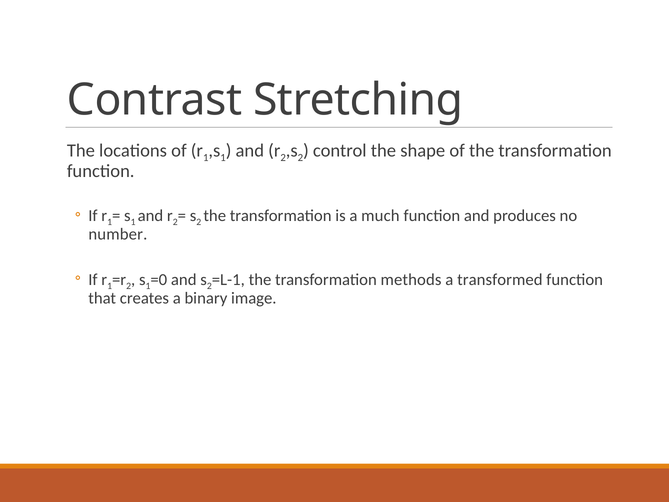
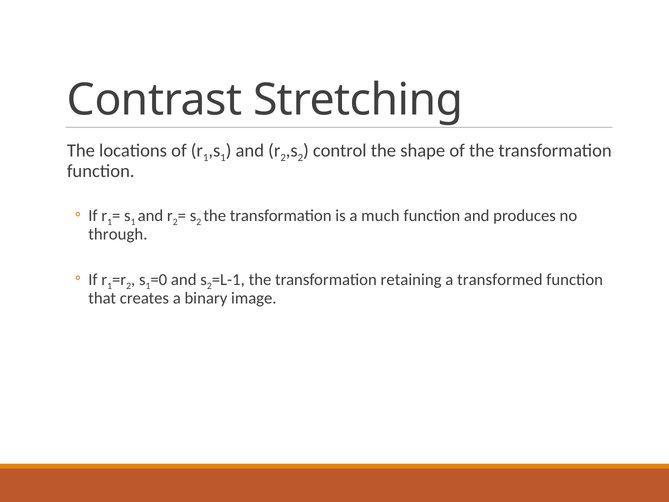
number: number -> through
methods: methods -> retaining
